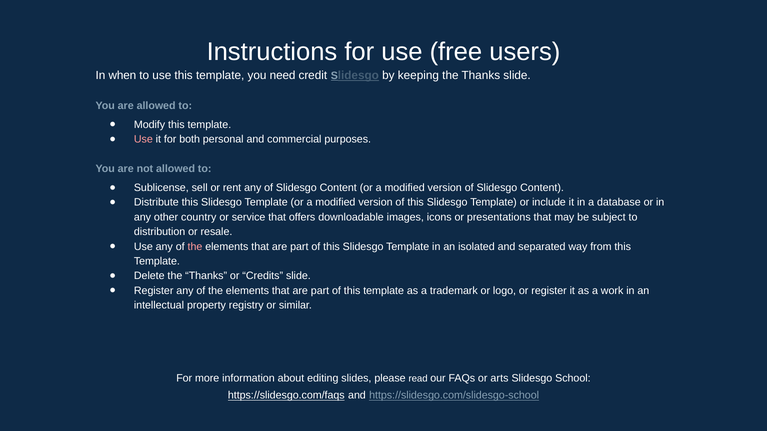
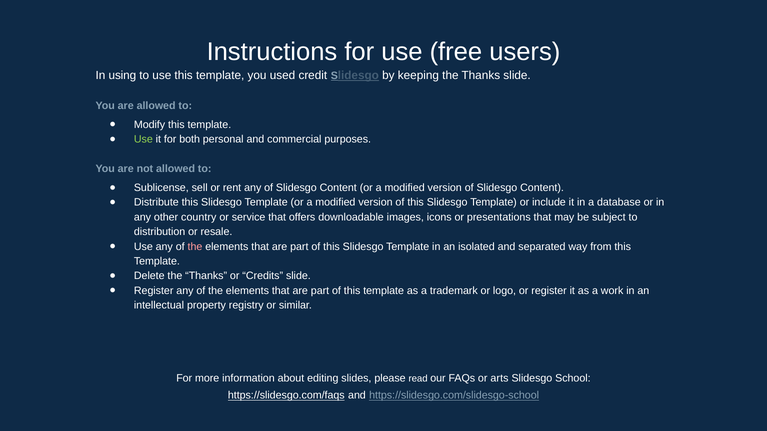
when: when -> using
need: need -> used
Use at (143, 139) colour: pink -> light green
